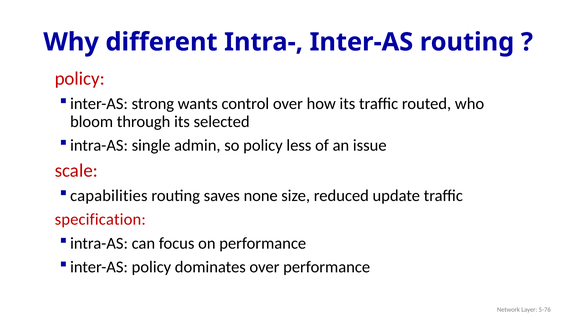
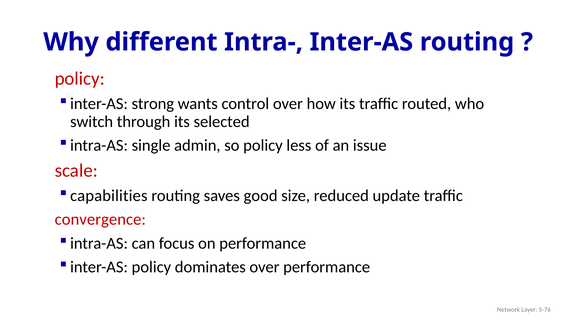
bloom: bloom -> switch
none: none -> good
specification: specification -> convergence
